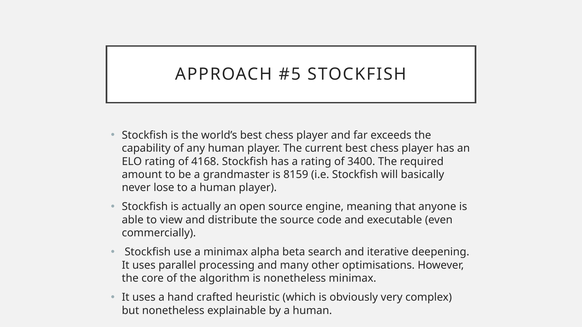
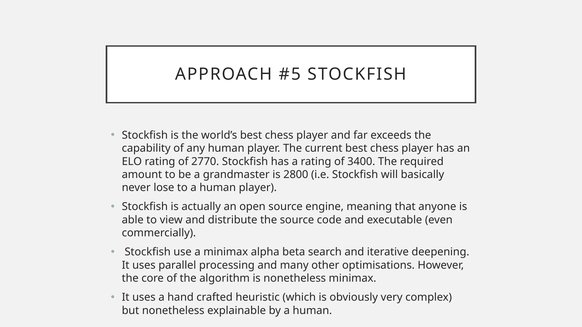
4168: 4168 -> 2770
8159: 8159 -> 2800
